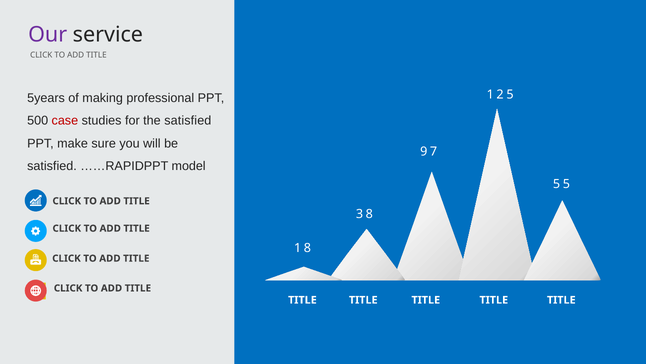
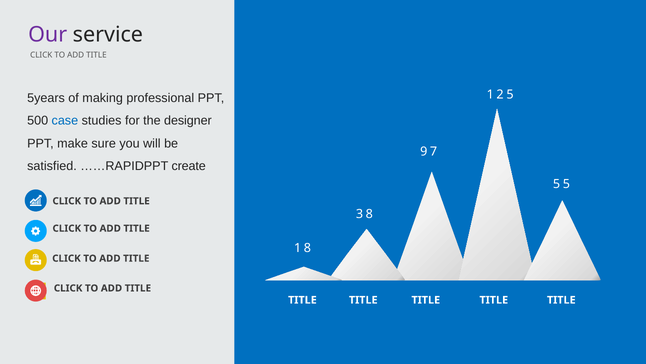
case at (65, 121) colour: red -> blue
the satisfied: satisfied -> designer
model: model -> create
